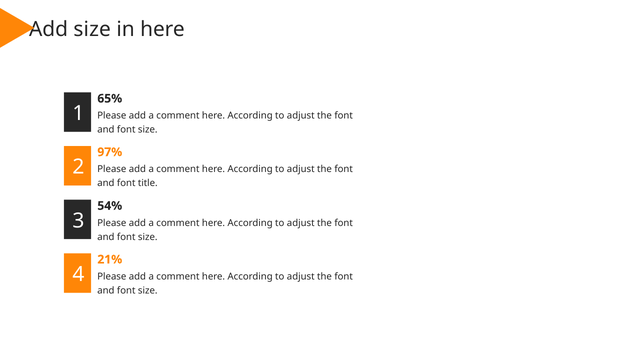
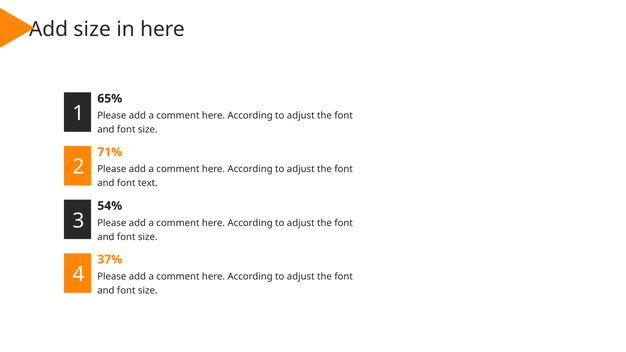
97%: 97% -> 71%
title: title -> text
21%: 21% -> 37%
